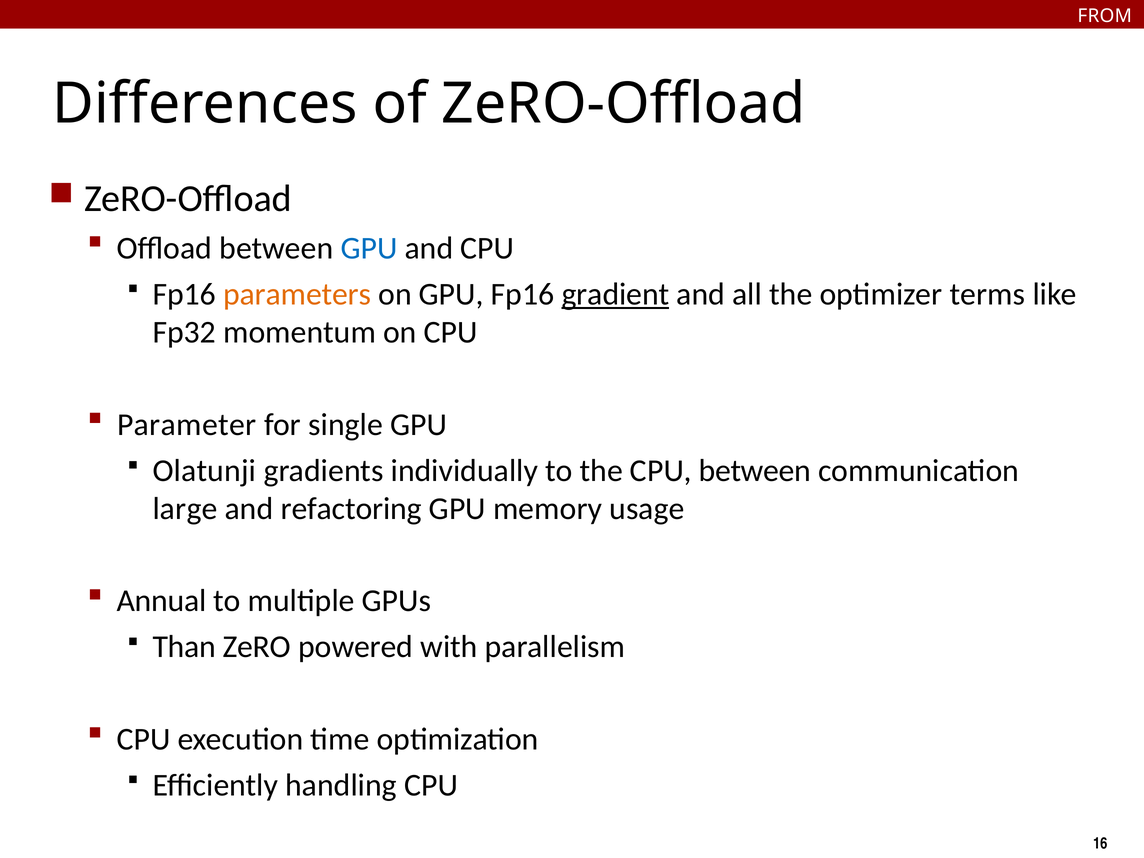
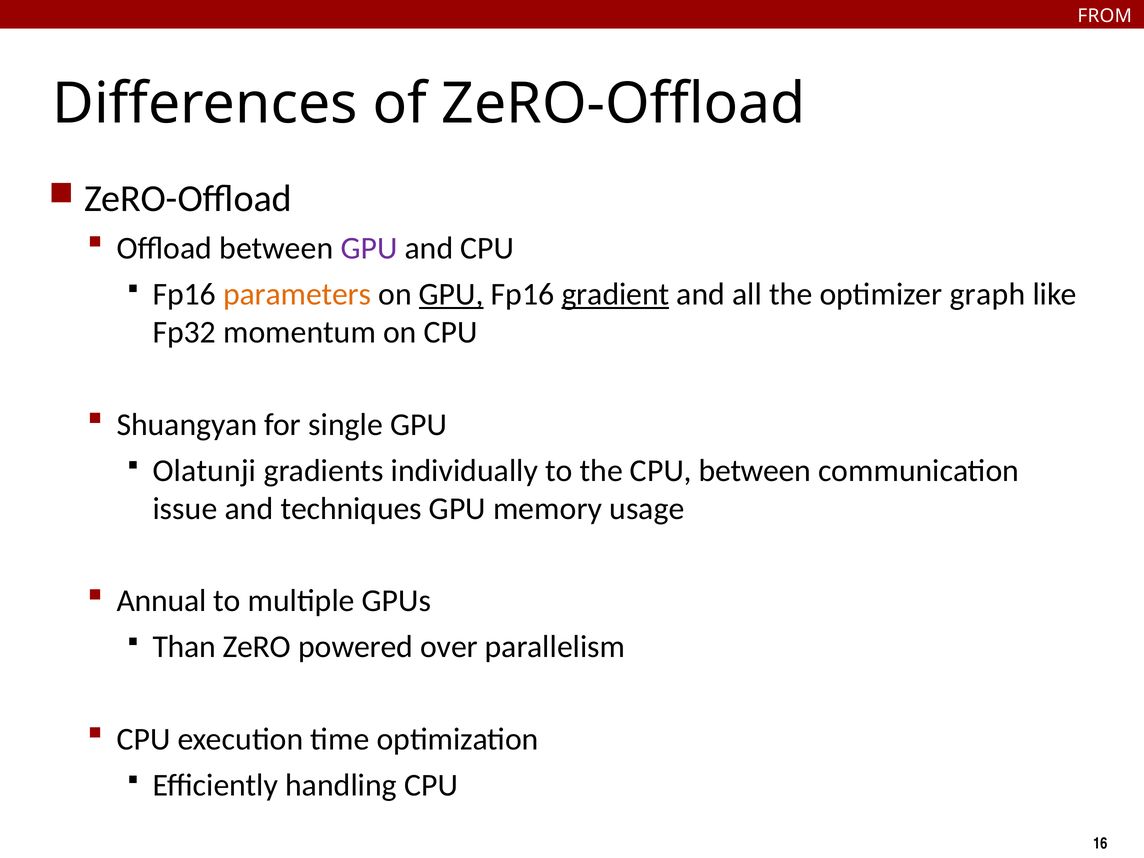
GPU at (369, 248) colour: blue -> purple
GPU at (451, 294) underline: none -> present
terms: terms -> graph
Parameter: Parameter -> Shuangyan
large: large -> issue
refactoring: refactoring -> techniques
with: with -> over
